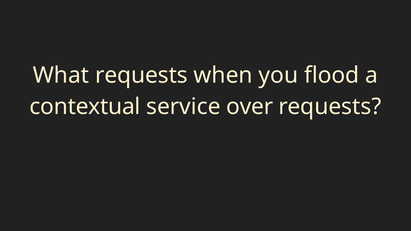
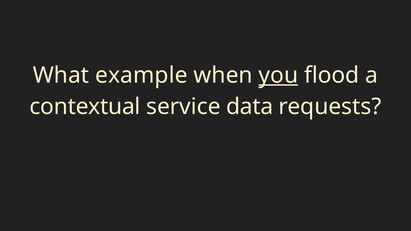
What requests: requests -> example
you underline: none -> present
over: over -> data
